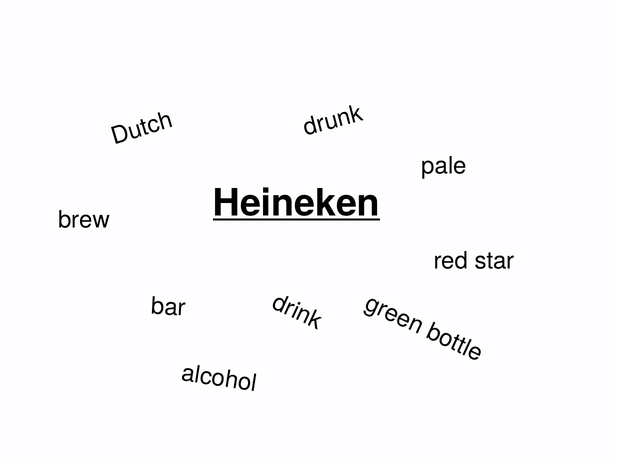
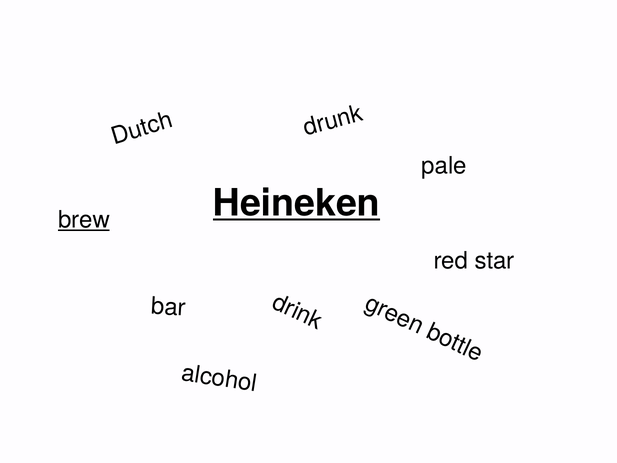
brew underline: none -> present
